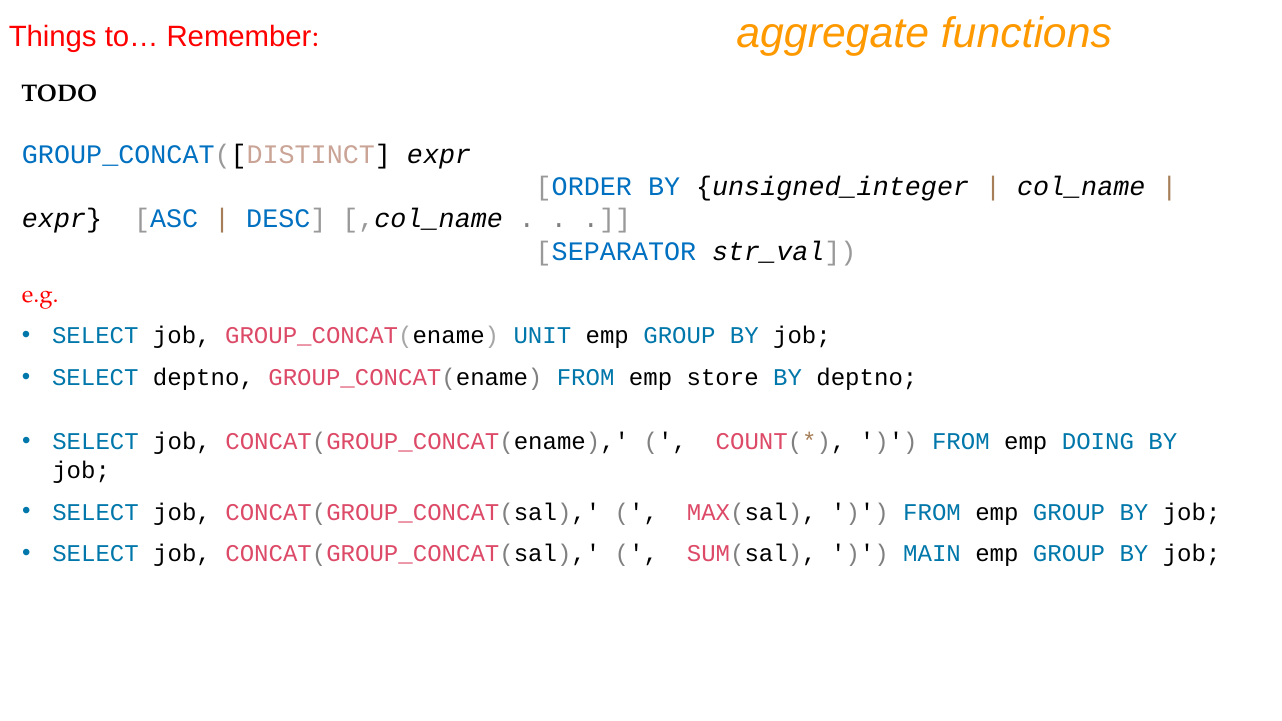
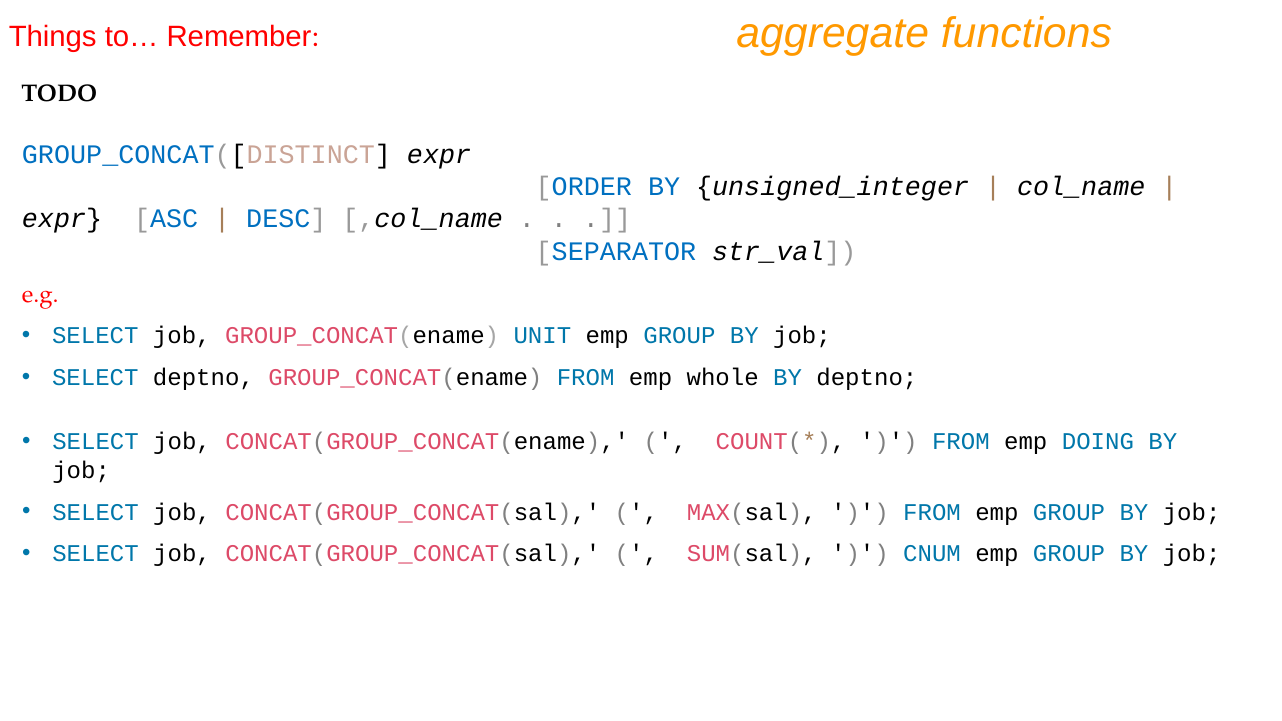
store: store -> whole
MAIN: MAIN -> CNUM
